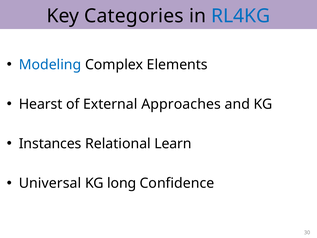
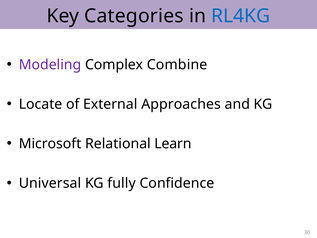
Modeling colour: blue -> purple
Elements: Elements -> Combine
Hearst: Hearst -> Locate
Instances: Instances -> Microsoft
long: long -> fully
